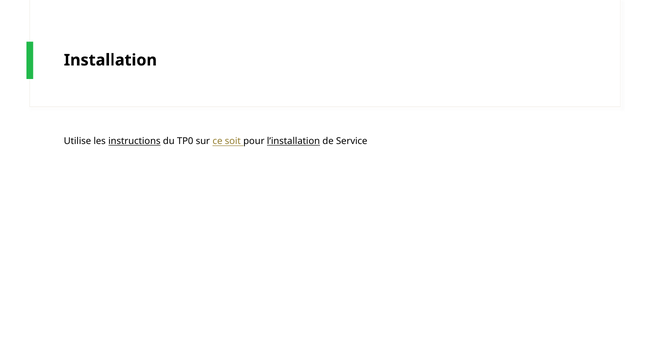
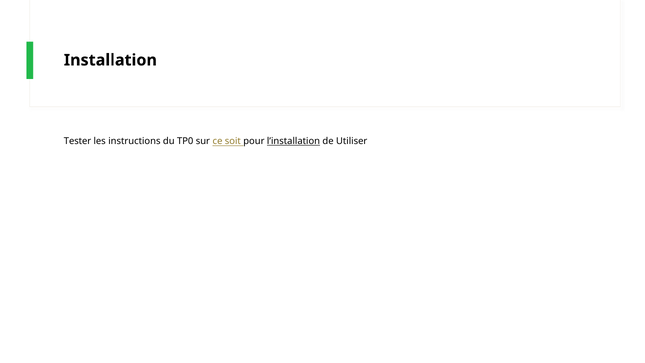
Utilise: Utilise -> Tester
instructions underline: present -> none
Service: Service -> Utiliser
